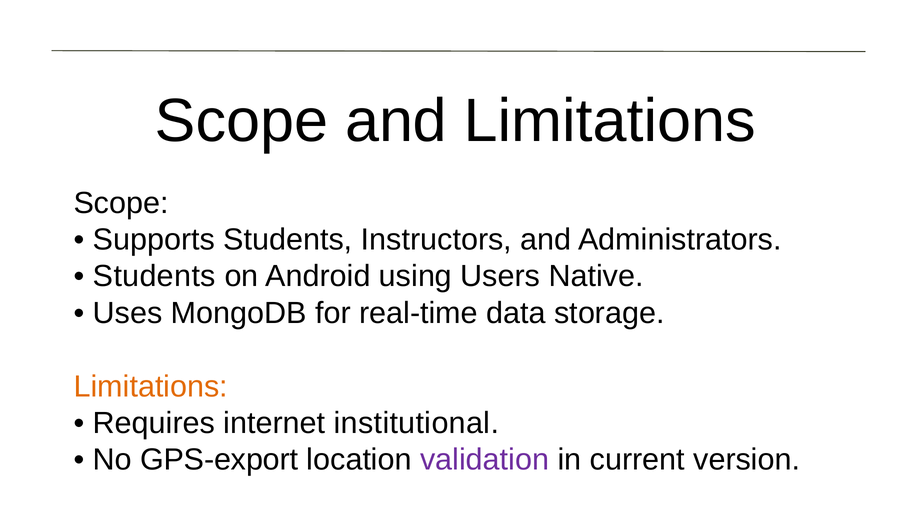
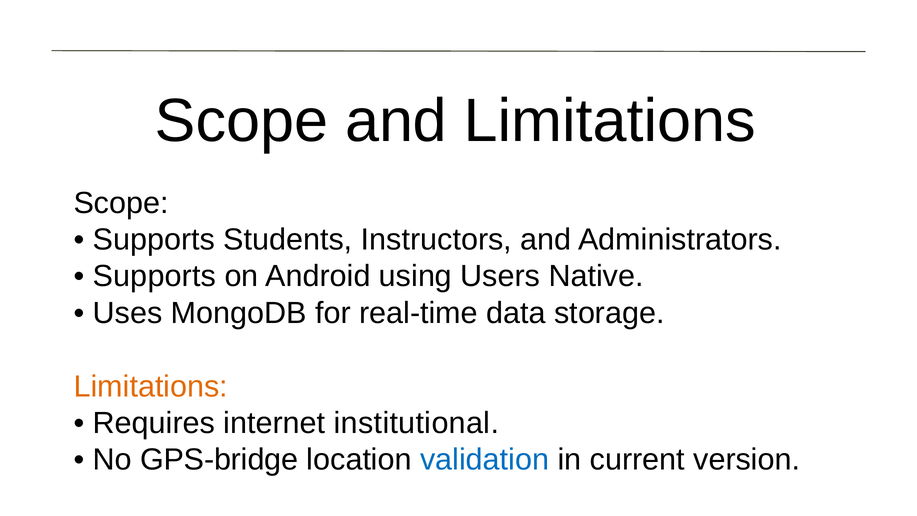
Students at (154, 276): Students -> Supports
GPS-export: GPS-export -> GPS-bridge
validation colour: purple -> blue
